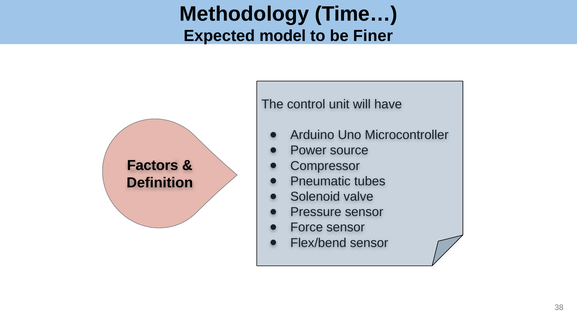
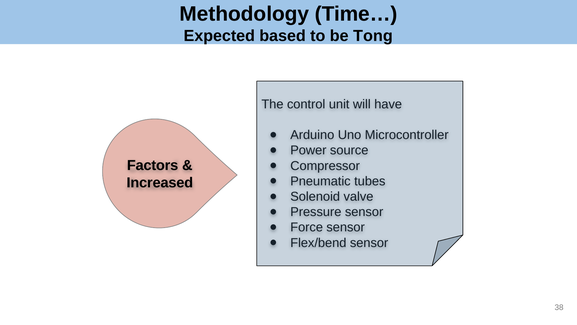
model: model -> based
Finer: Finer -> Tong
Definition: Definition -> Increased
